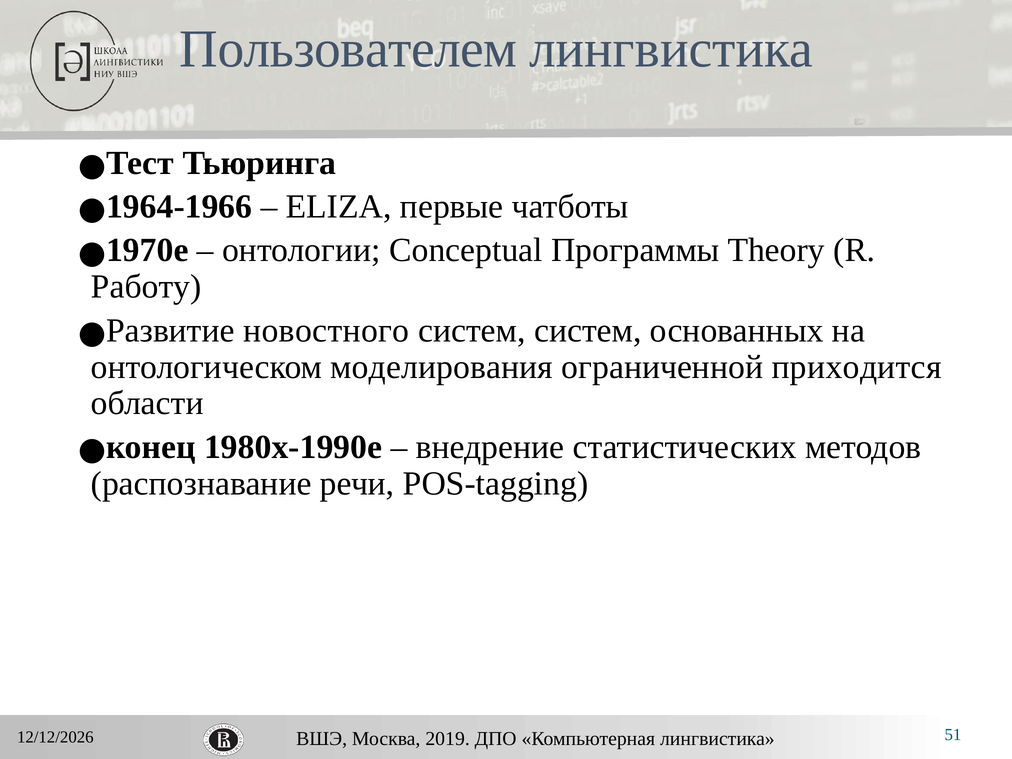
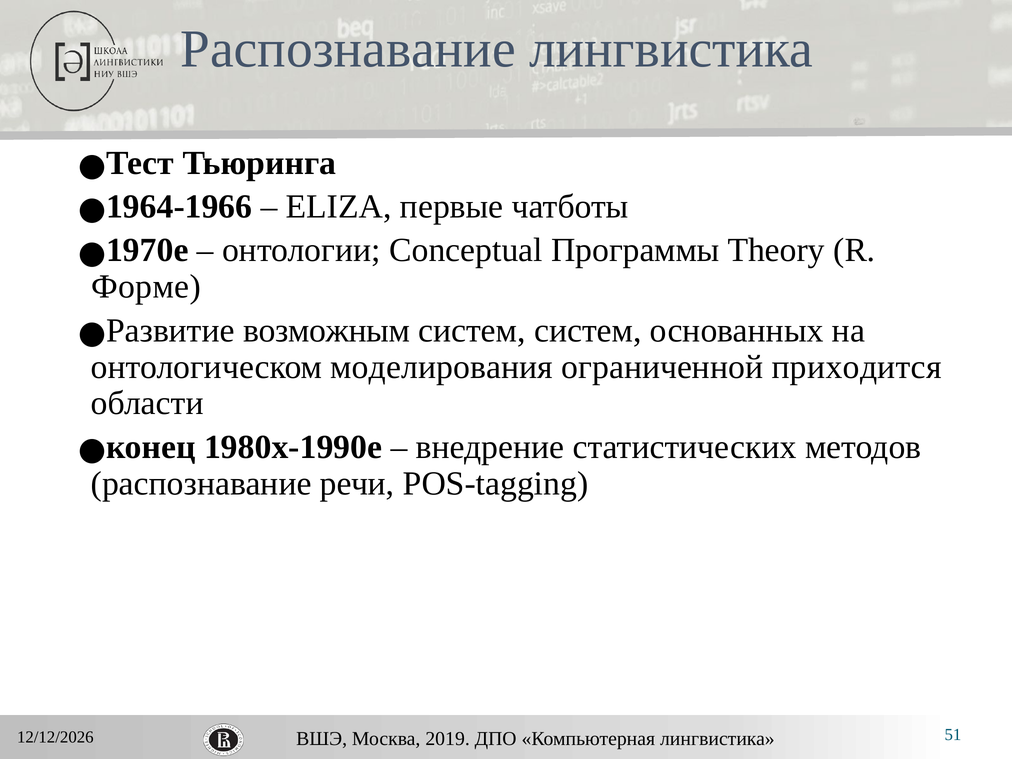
Пользователем at (348, 49): Пользователем -> Распознавание
Работу: Работу -> Форме
новостного: новостного -> возможным
